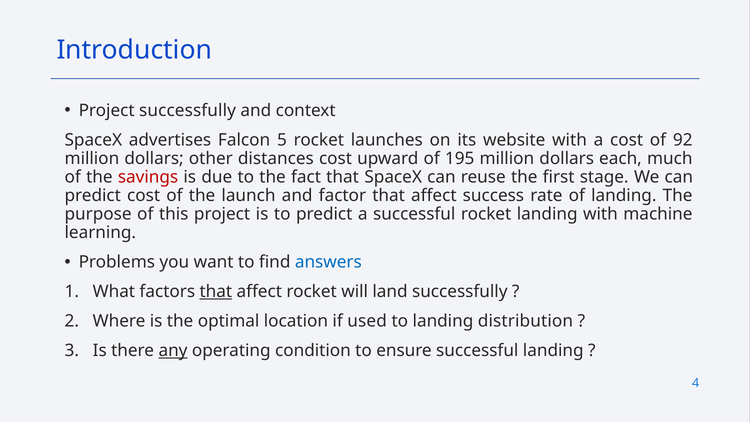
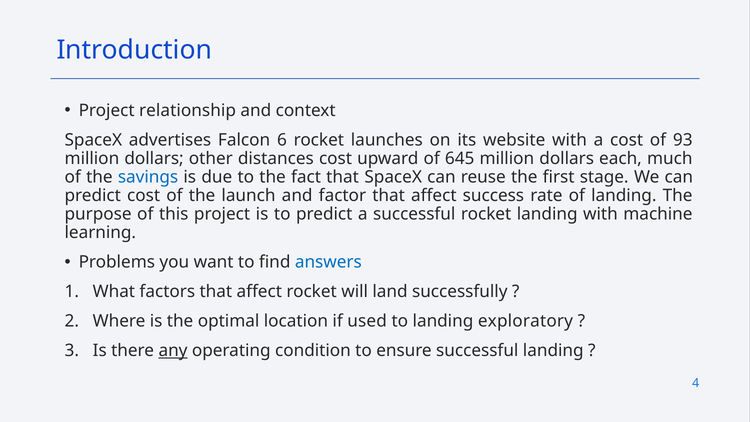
Project successfully: successfully -> relationship
5: 5 -> 6
92: 92 -> 93
195: 195 -> 645
savings colour: red -> blue
that at (216, 292) underline: present -> none
distribution: distribution -> exploratory
